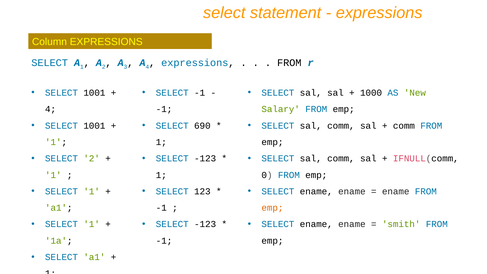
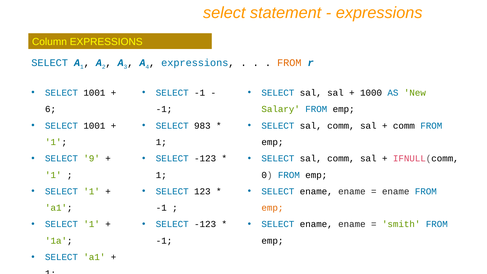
FROM at (289, 63) colour: black -> orange
4 at (51, 109): 4 -> 6
690: 690 -> 983
SELECT 2: 2 -> 9
